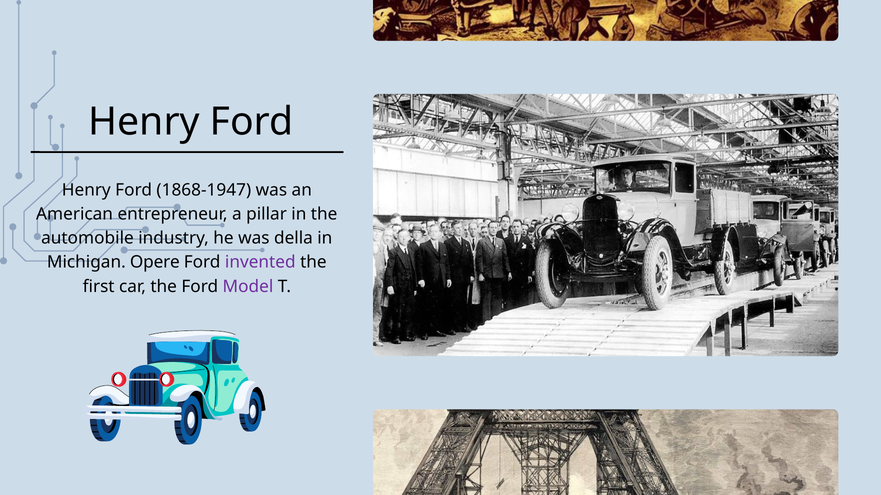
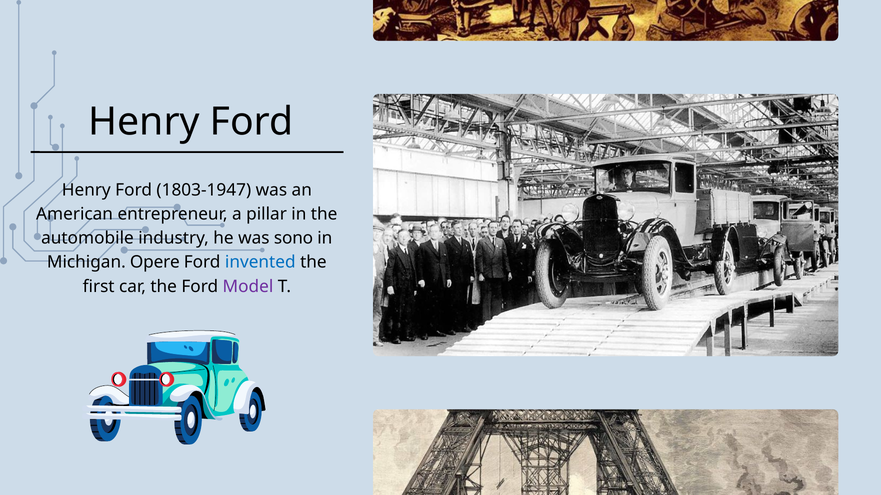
1868-1947: 1868-1947 -> 1803-1947
della: della -> sono
invented colour: purple -> blue
